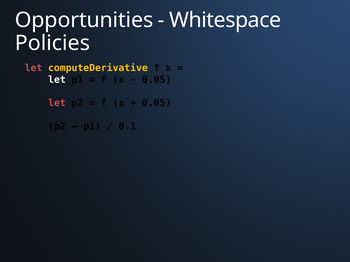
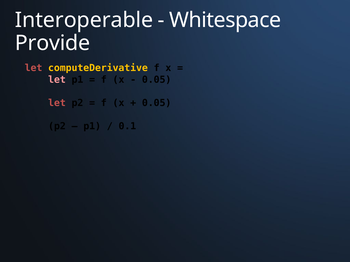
Opportunities: Opportunities -> Interoperable
Policies: Policies -> Provide
let at (57, 80) colour: white -> pink
